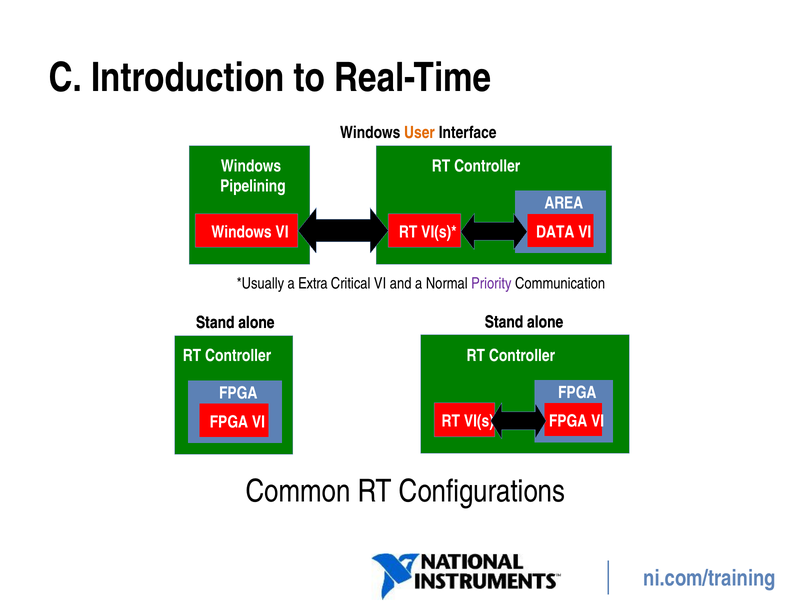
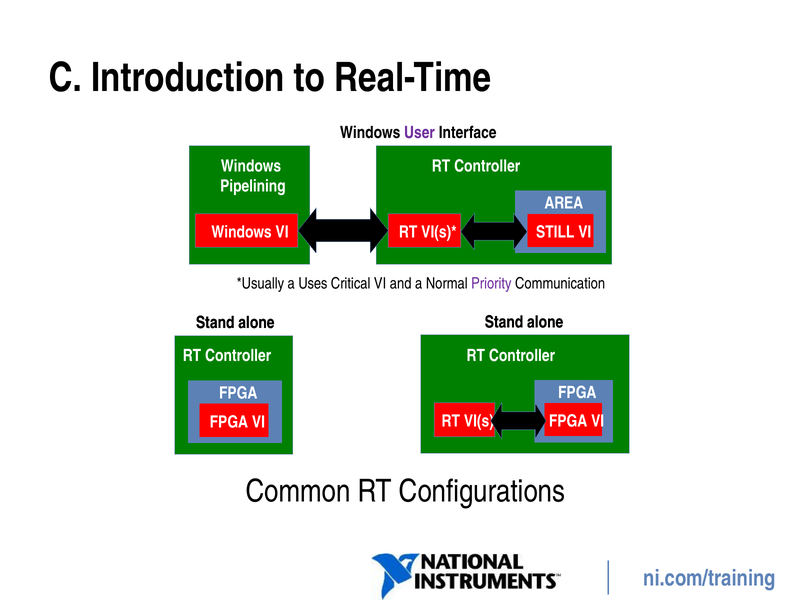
User colour: orange -> purple
DATA: DATA -> STILL
Extra: Extra -> Uses
